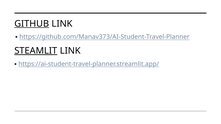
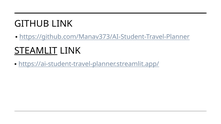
GITHUB underline: present -> none
